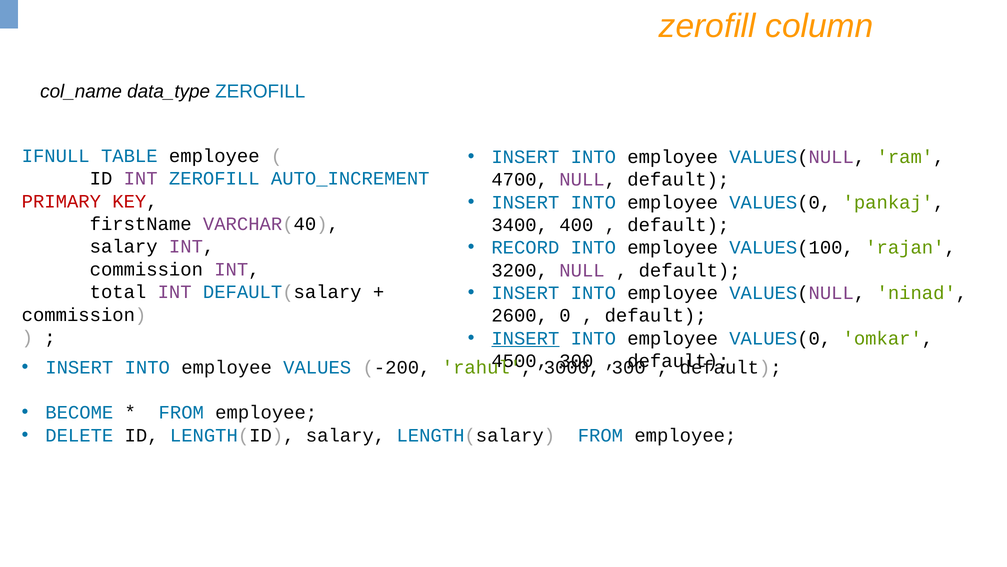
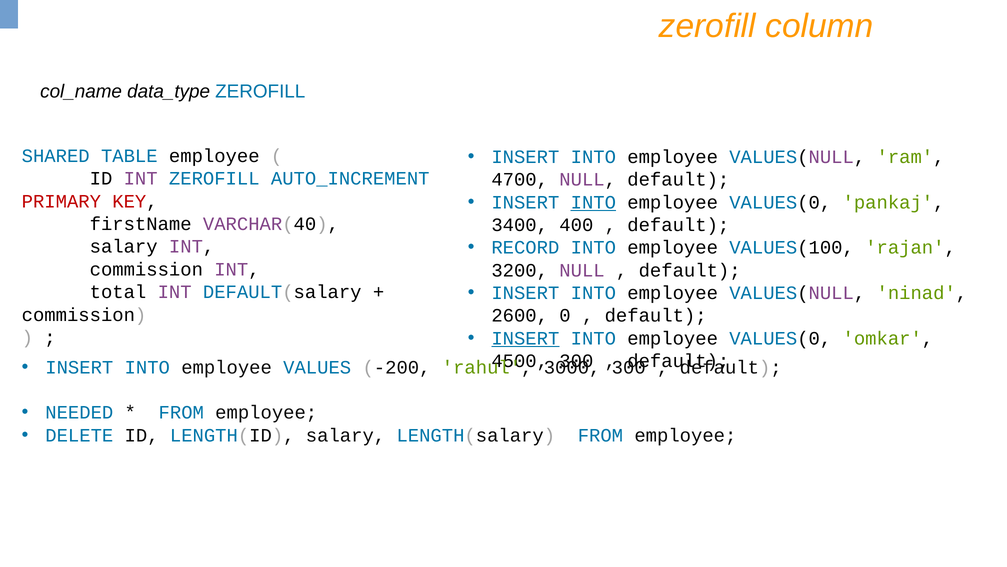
IFNULL: IFNULL -> SHARED
INTO at (593, 202) underline: none -> present
BECOME: BECOME -> NEEDED
